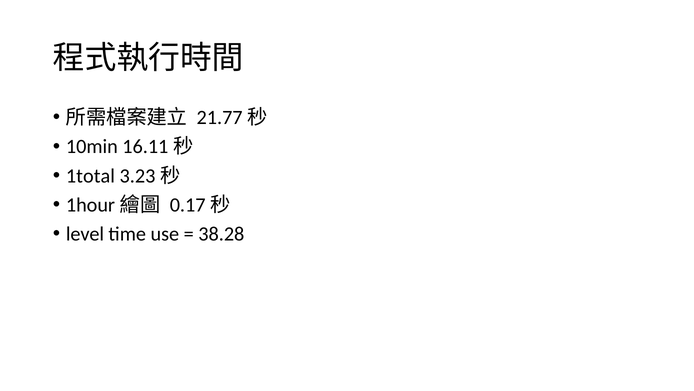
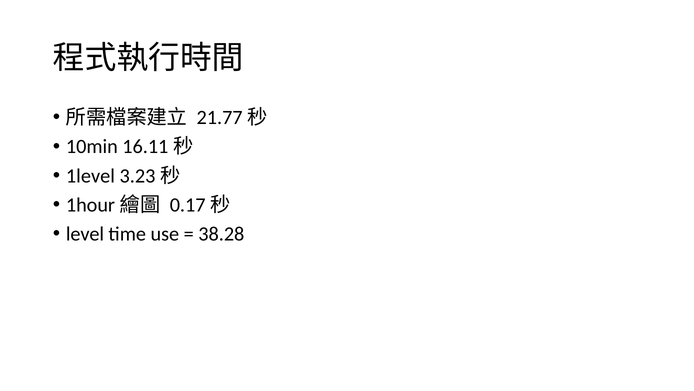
1total: 1total -> 1level
